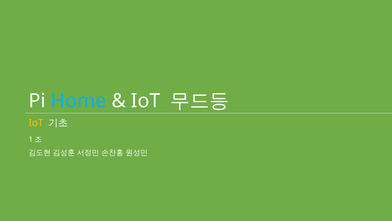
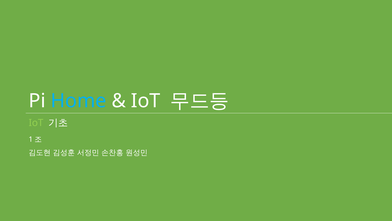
IoT at (36, 123) colour: yellow -> light green
